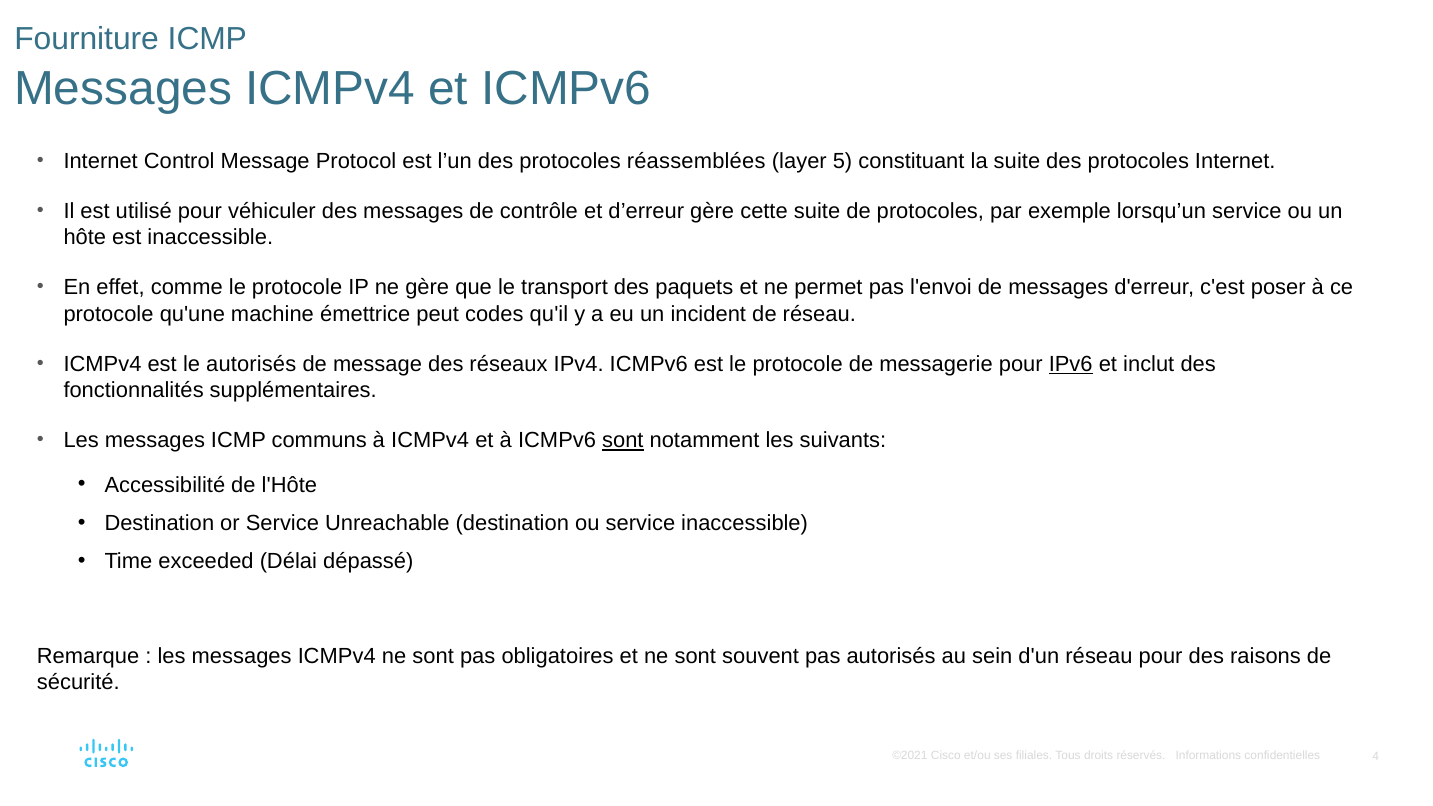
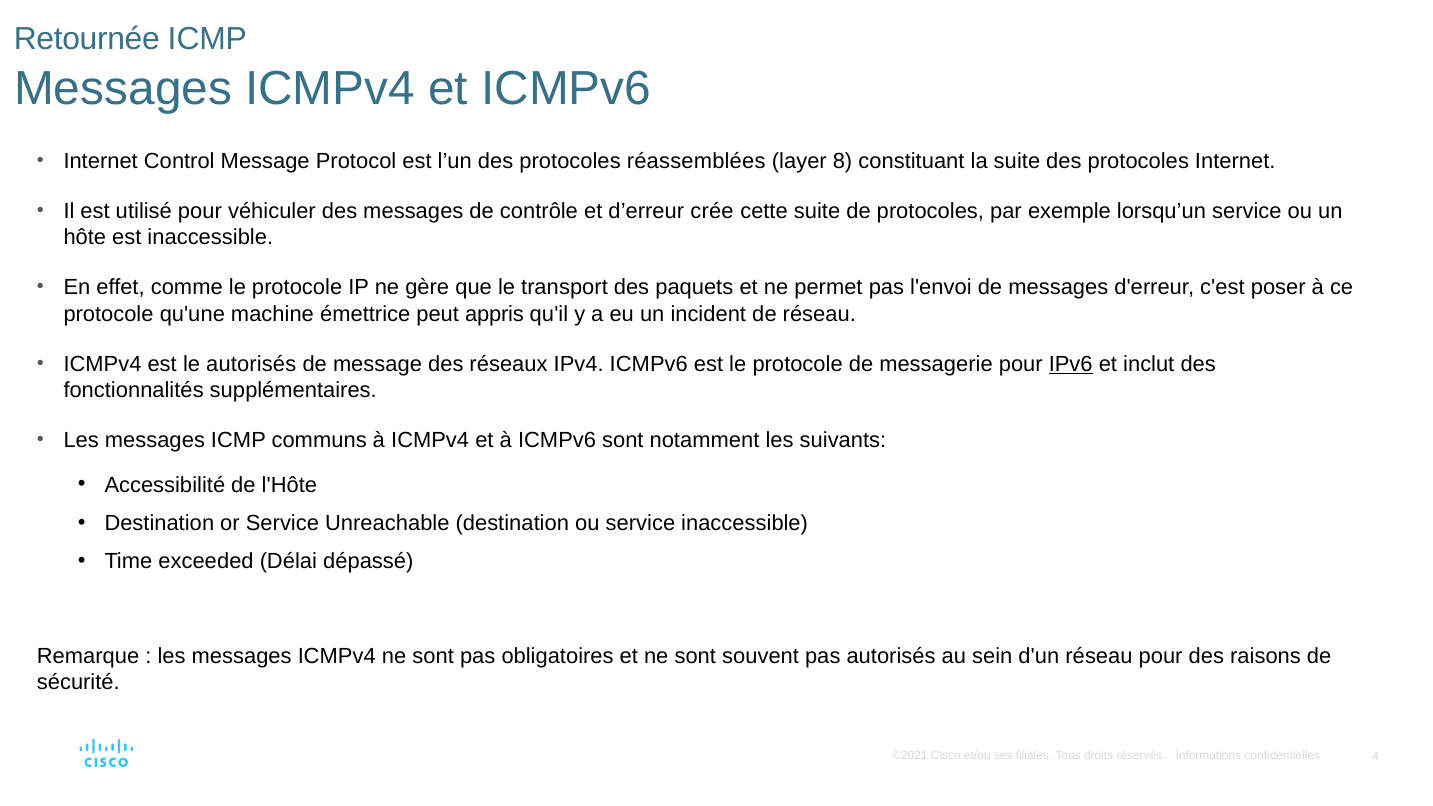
Fourniture: Fourniture -> Retournée
5: 5 -> 8
d’erreur gère: gère -> crée
codes: codes -> appris
sont at (623, 441) underline: present -> none
